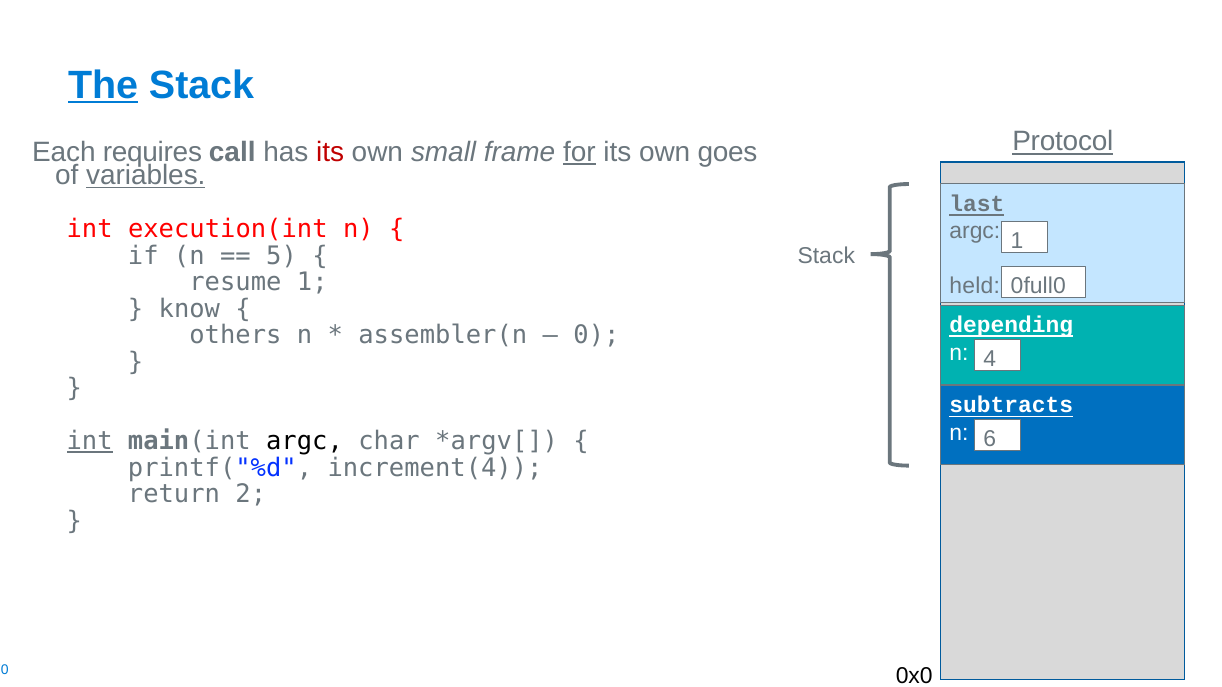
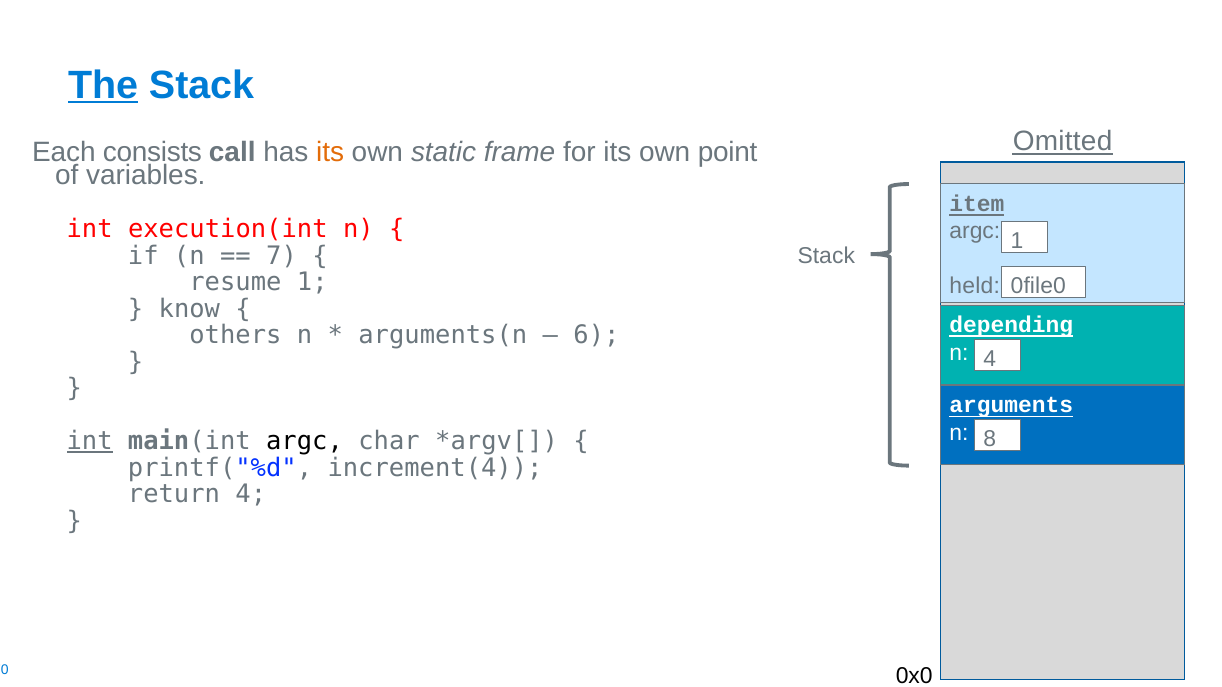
Protocol: Protocol -> Omitted
requires: requires -> consists
its at (330, 152) colour: red -> orange
small: small -> static
for underline: present -> none
goes: goes -> point
variables underline: present -> none
last: last -> item
5: 5 -> 7
0full0: 0full0 -> 0file0
assembler(n: assembler(n -> arguments(n
0: 0 -> 6
subtracts: subtracts -> arguments
6: 6 -> 8
return 2: 2 -> 4
